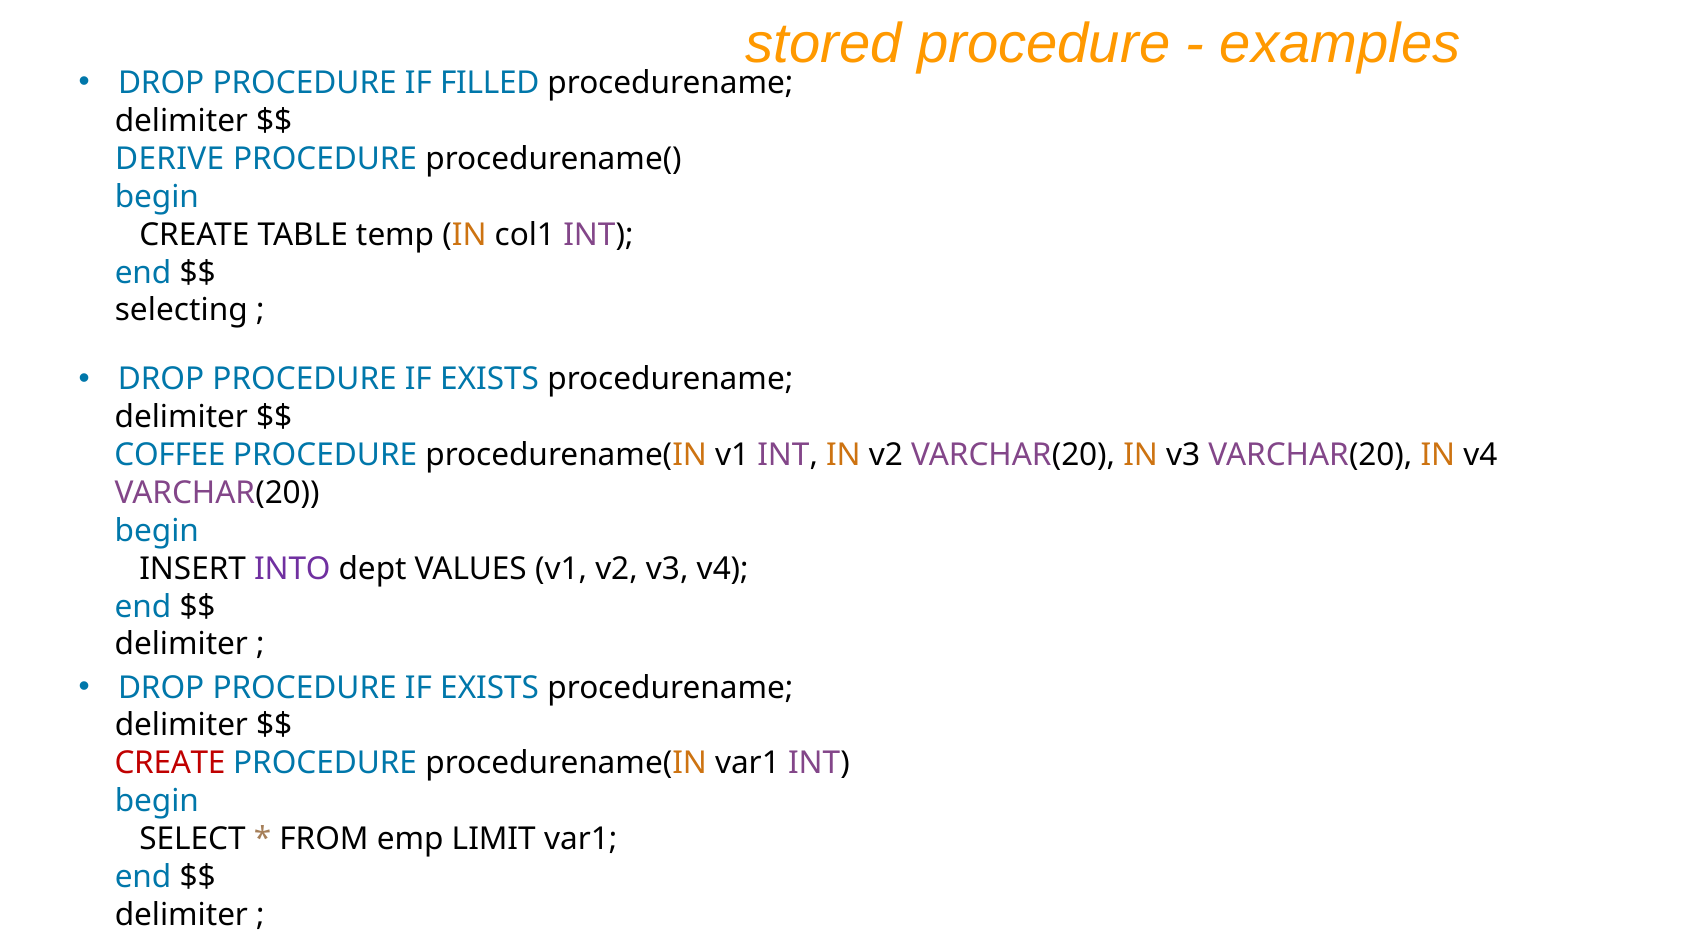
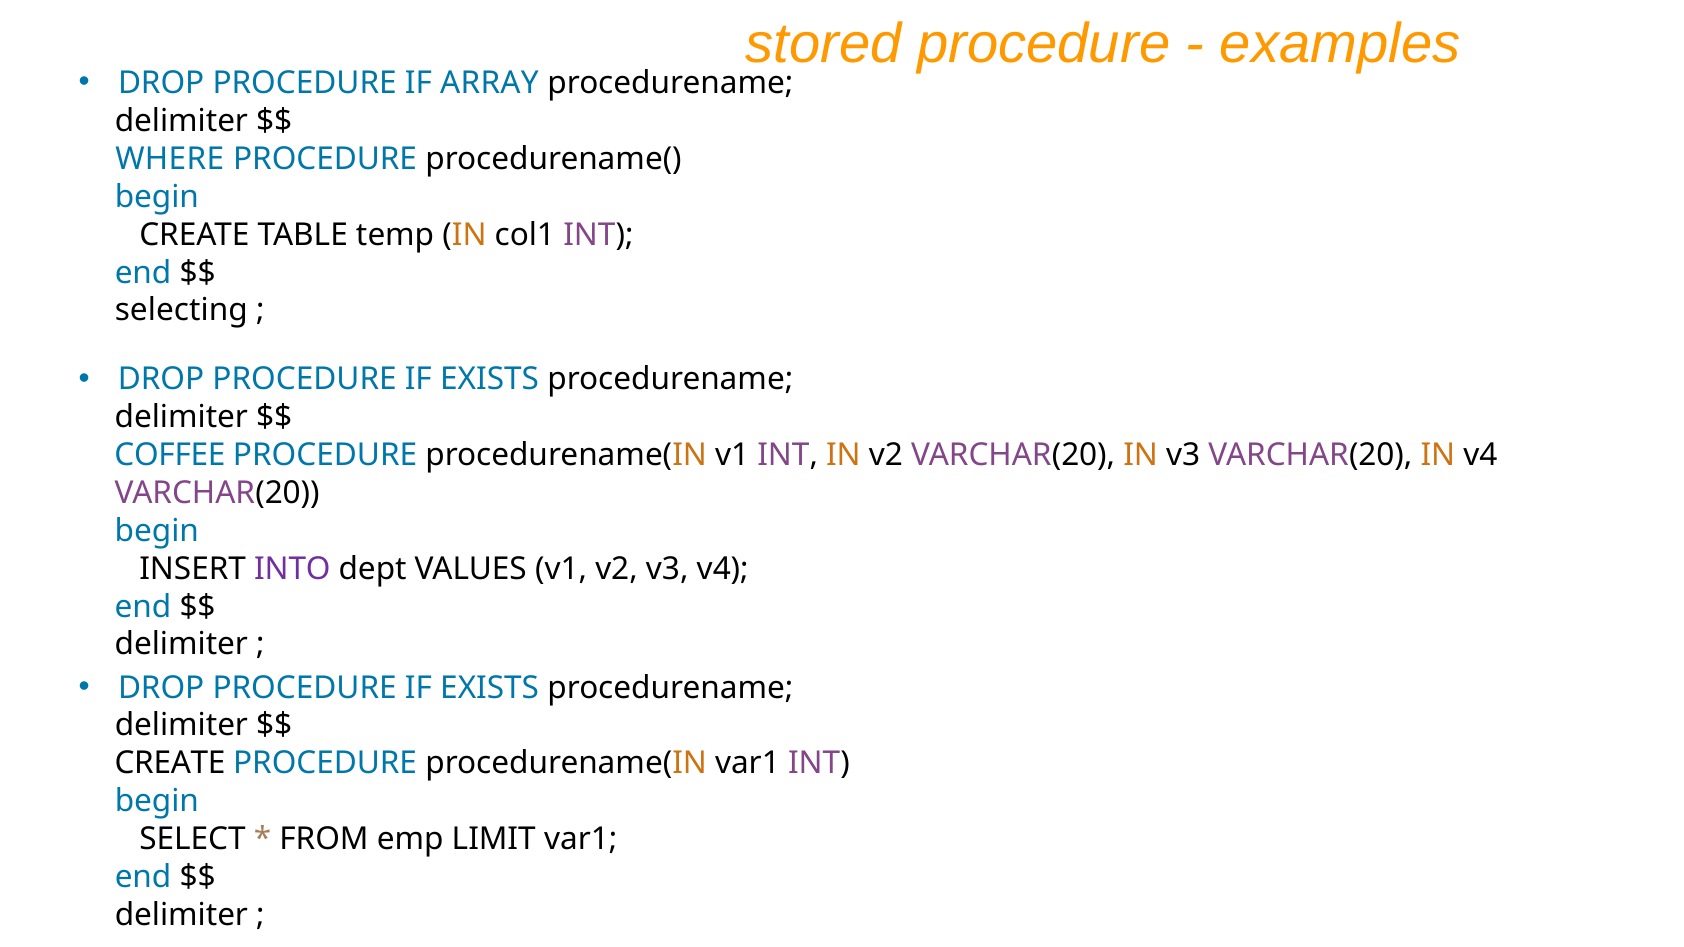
FILLED: FILLED -> ARRAY
DERIVE: DERIVE -> WHERE
CREATE at (170, 764) colour: red -> black
